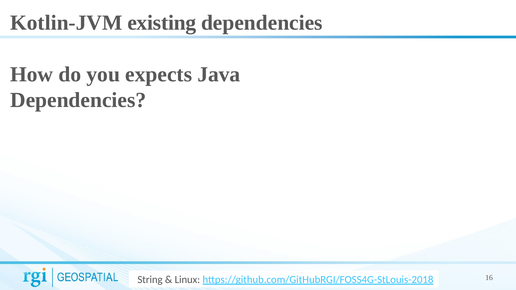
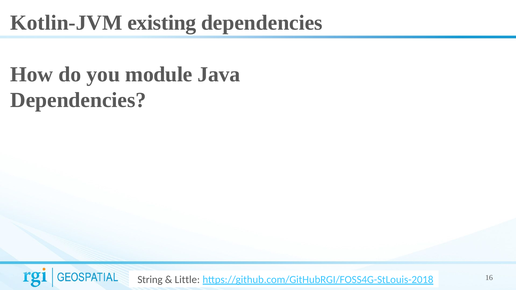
expects: expects -> module
Linux: Linux -> Little
